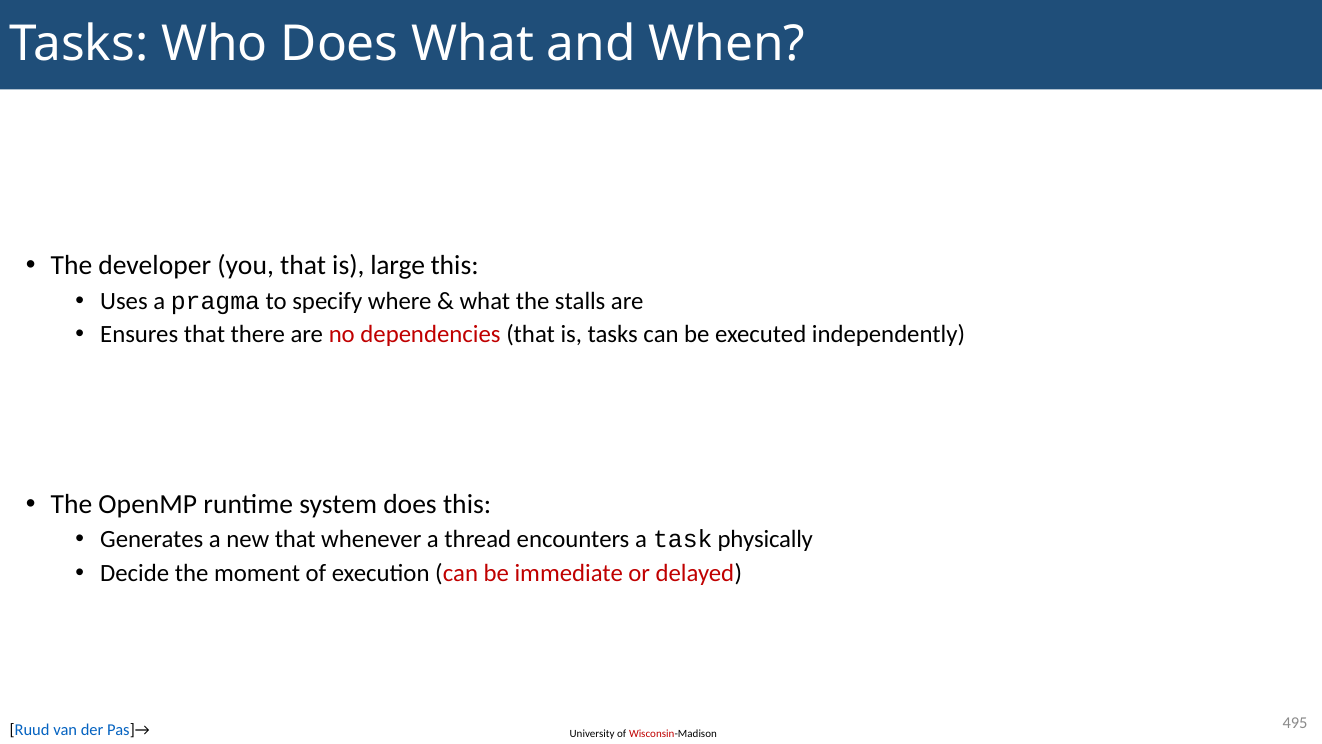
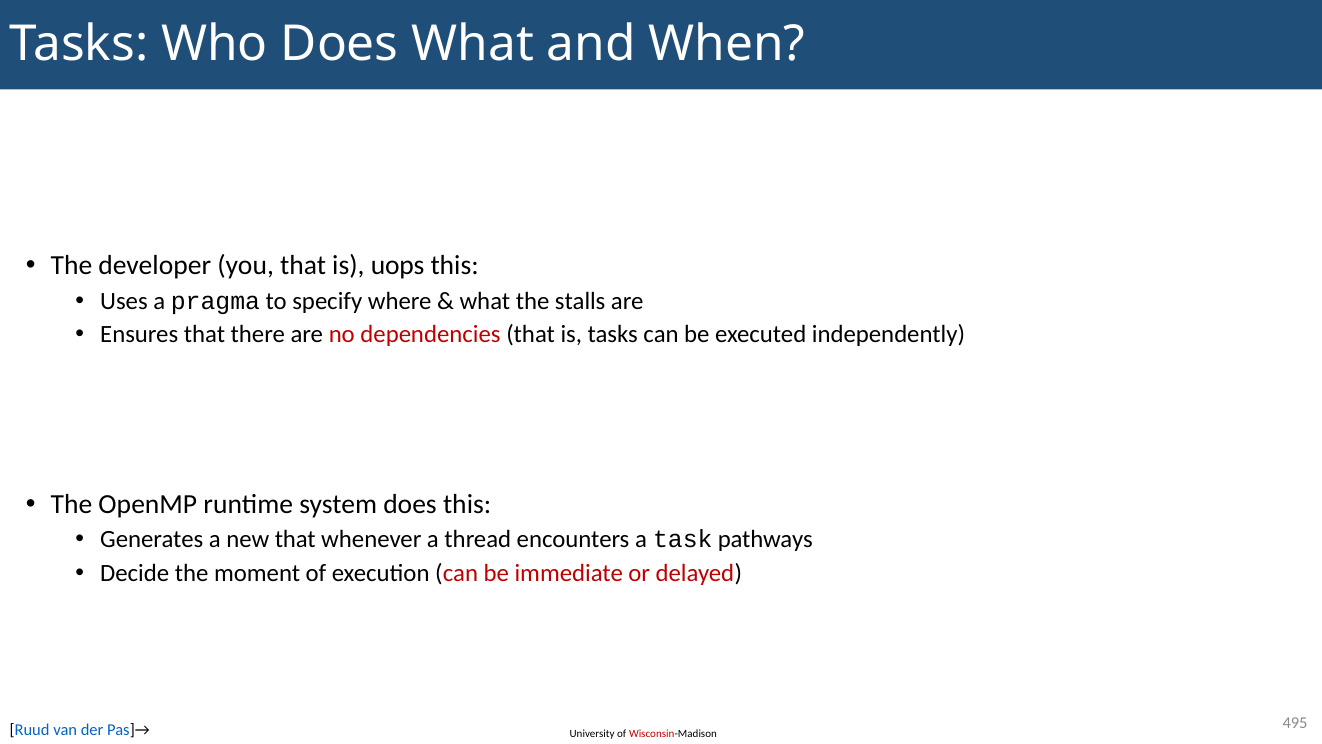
large: large -> uops
physically: physically -> pathways
